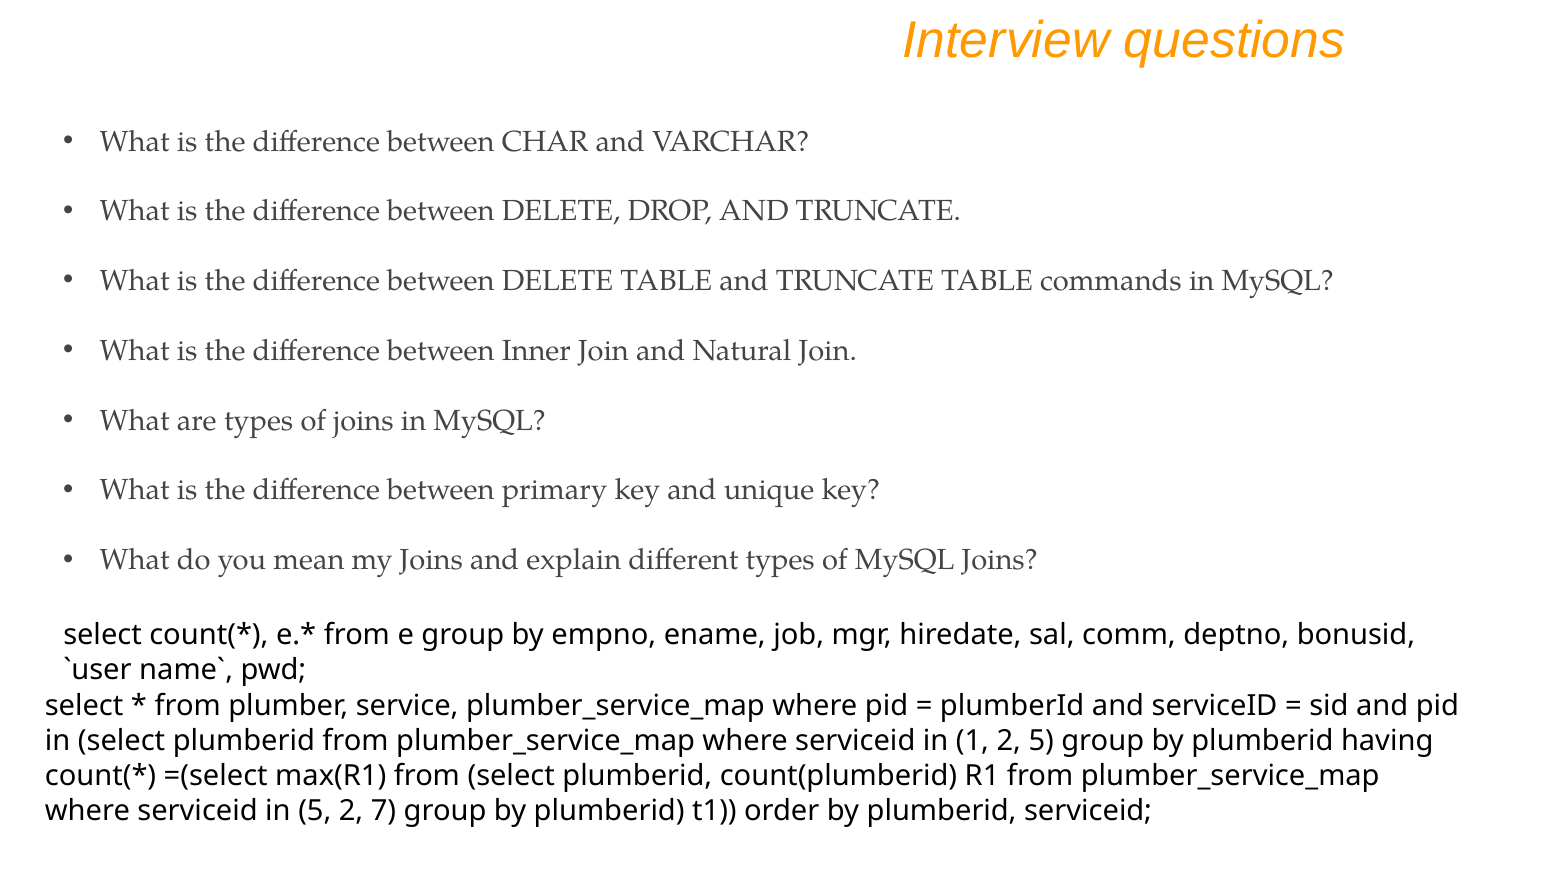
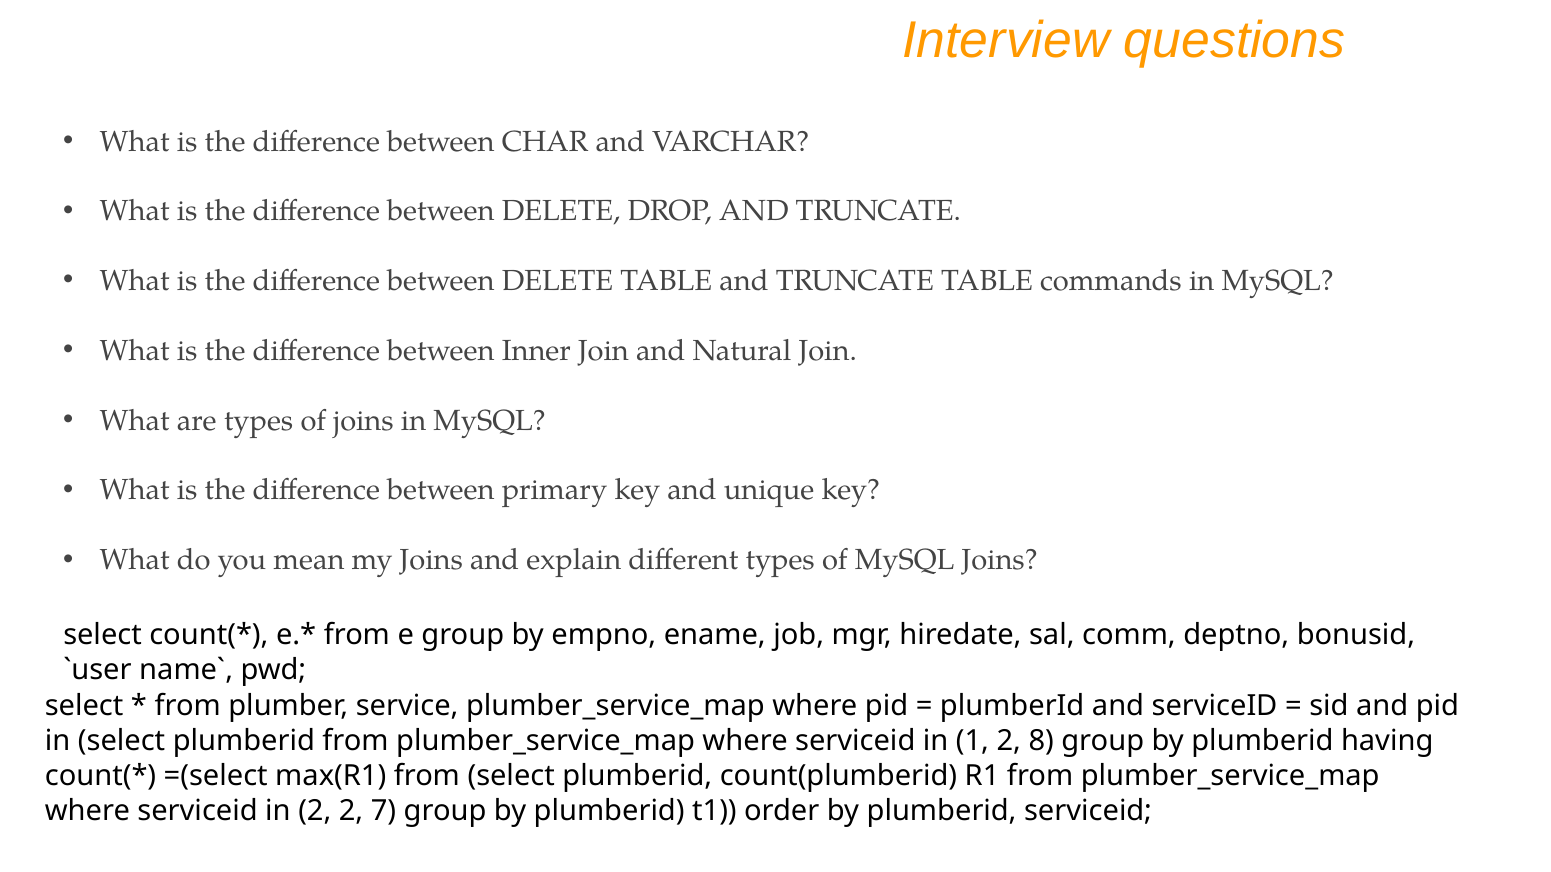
2 5: 5 -> 8
in 5: 5 -> 2
